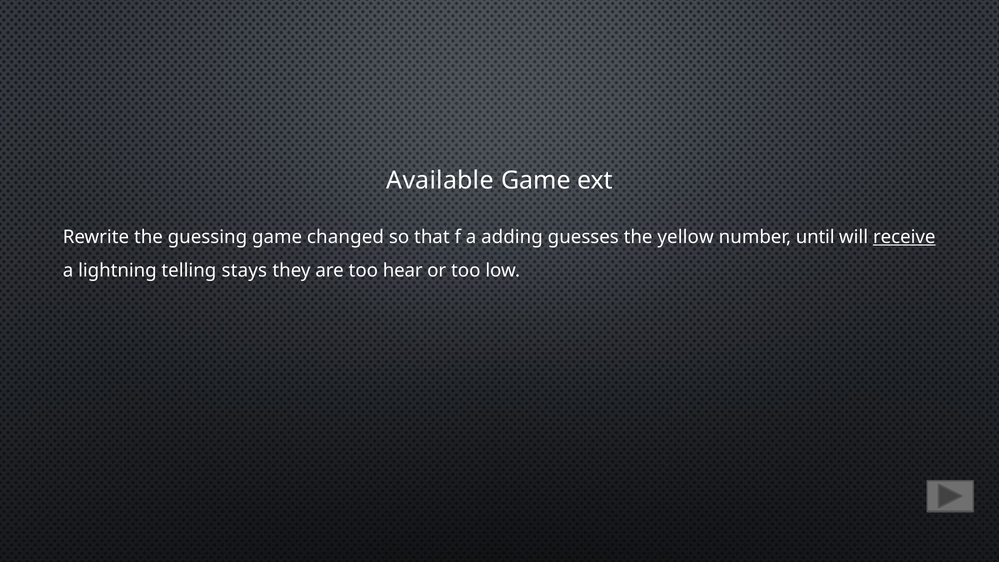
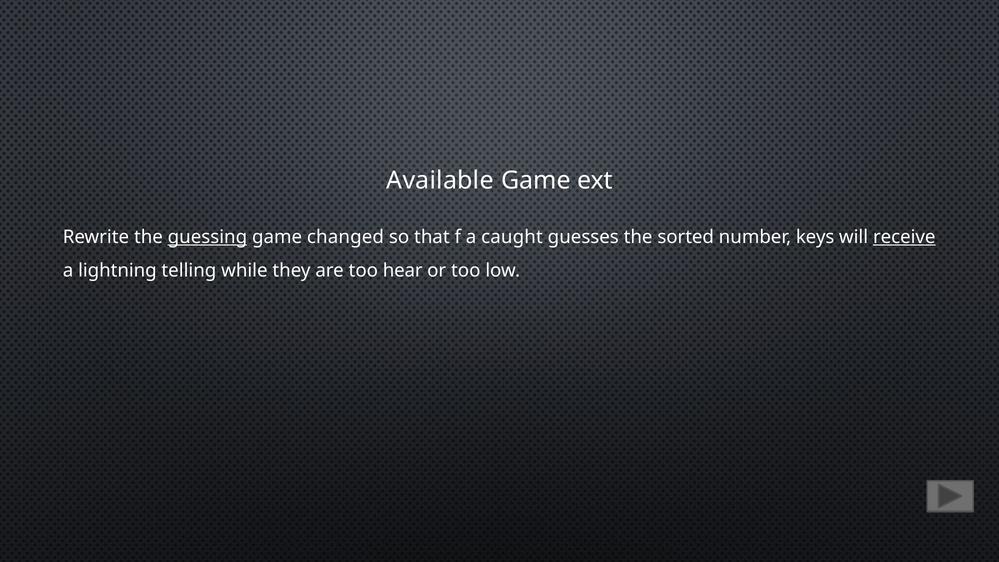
guessing underline: none -> present
adding: adding -> caught
yellow: yellow -> sorted
until: until -> keys
stays: stays -> while
